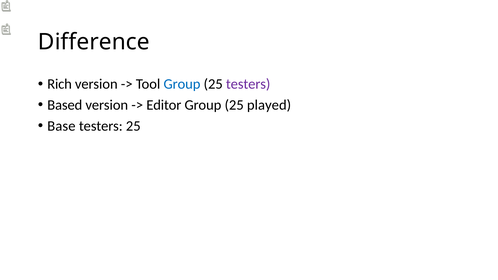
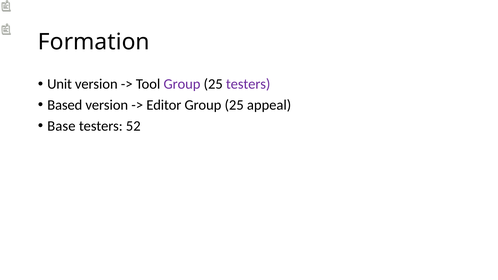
Difference: Difference -> Formation
Rich: Rich -> Unit
Group at (182, 84) colour: blue -> purple
played: played -> appeal
testers 25: 25 -> 52
